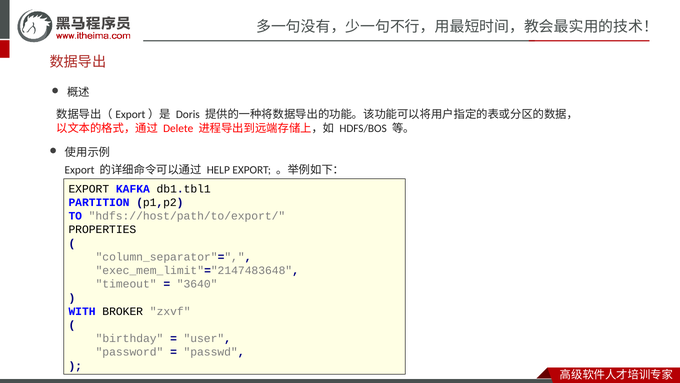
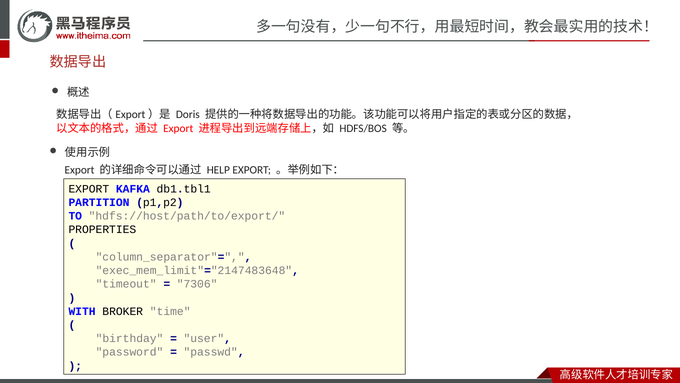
Delete at (178, 128): Delete -> Export
3640: 3640 -> 7306
zxvf: zxvf -> time
